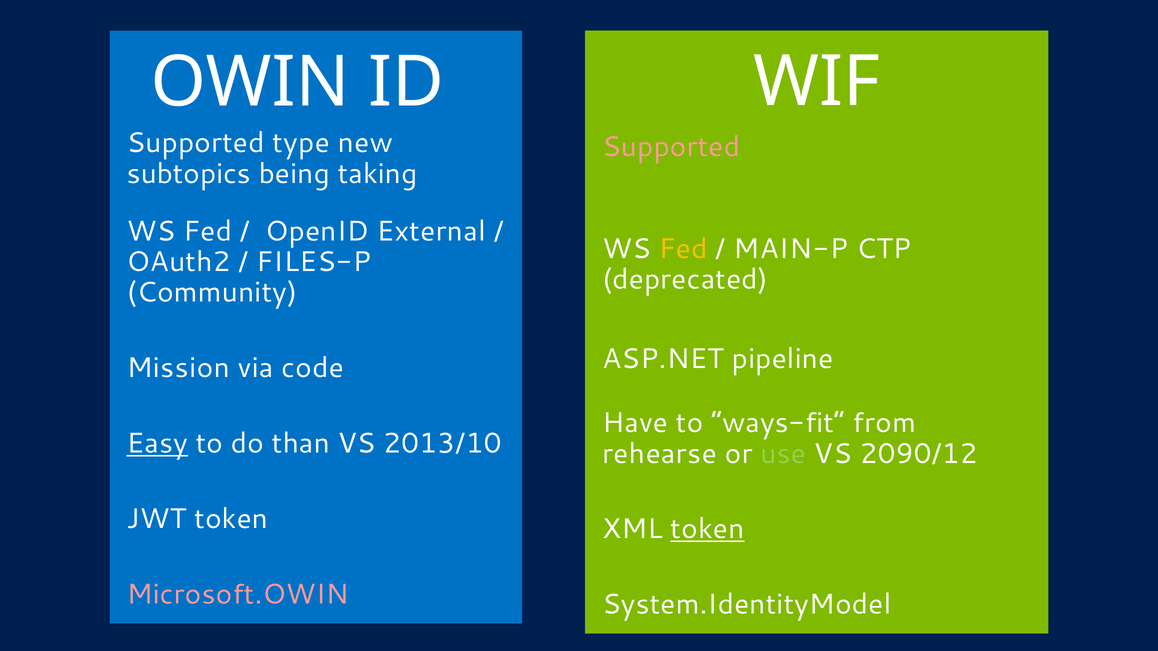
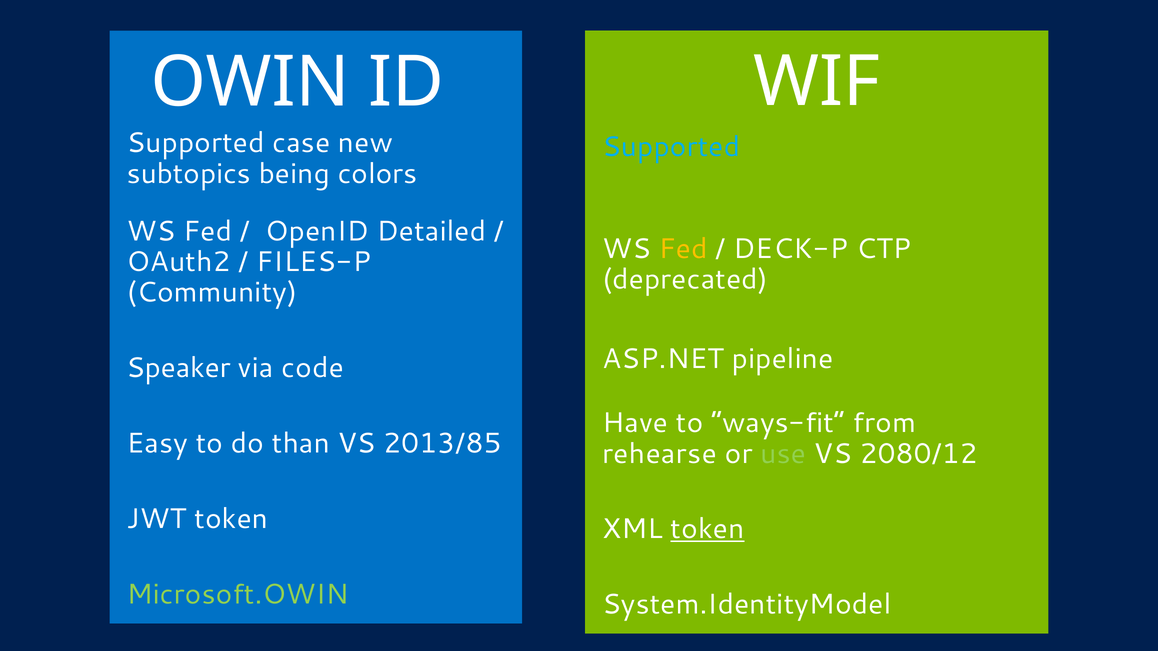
type: type -> case
Supported at (671, 147) colour: pink -> light blue
taking: taking -> colors
External: External -> Detailed
MAIN-P: MAIN-P -> DECK-P
Mission: Mission -> Speaker
Easy underline: present -> none
2013/10: 2013/10 -> 2013/85
2090/12: 2090/12 -> 2080/12
Microsoft.OWIN colour: pink -> light green
